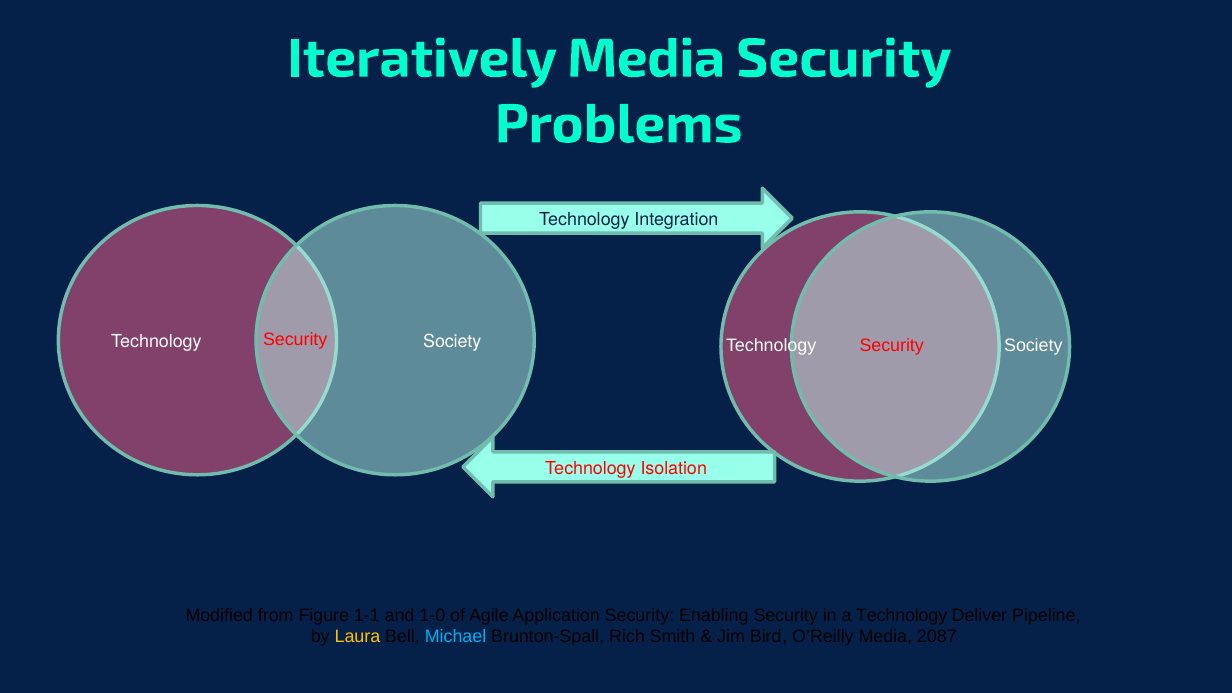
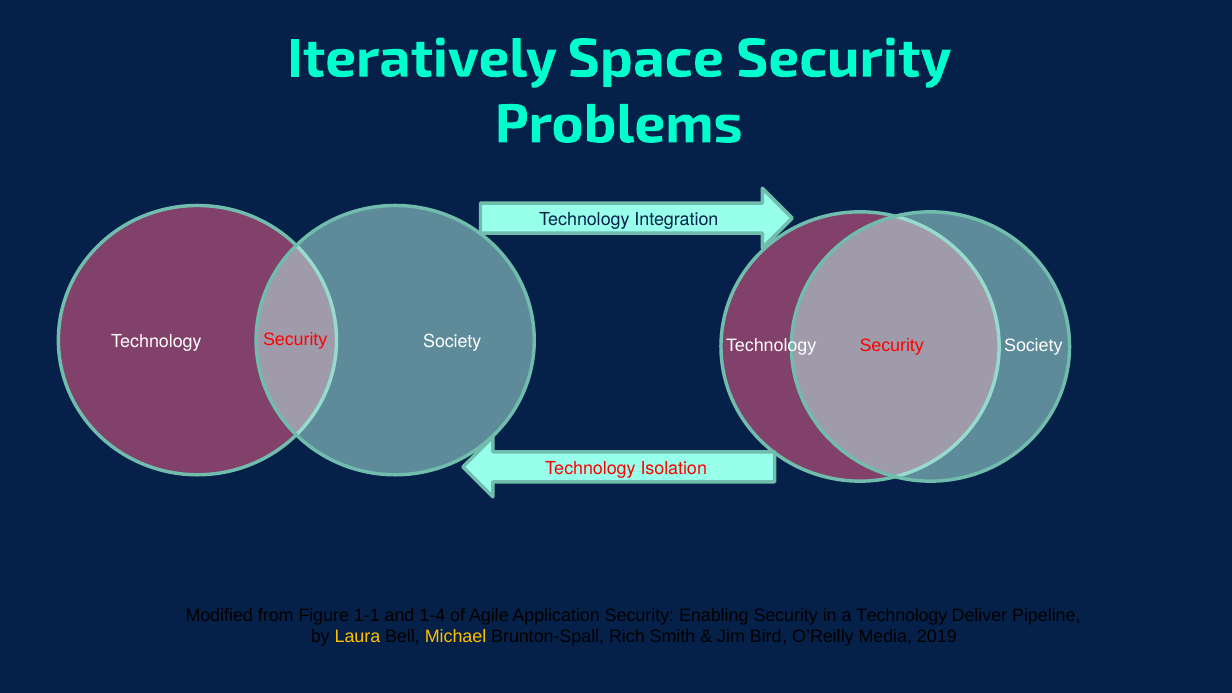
Iteratively Media: Media -> Space
1-0: 1-0 -> 1-4
Michael colour: light blue -> yellow
2087: 2087 -> 2019
